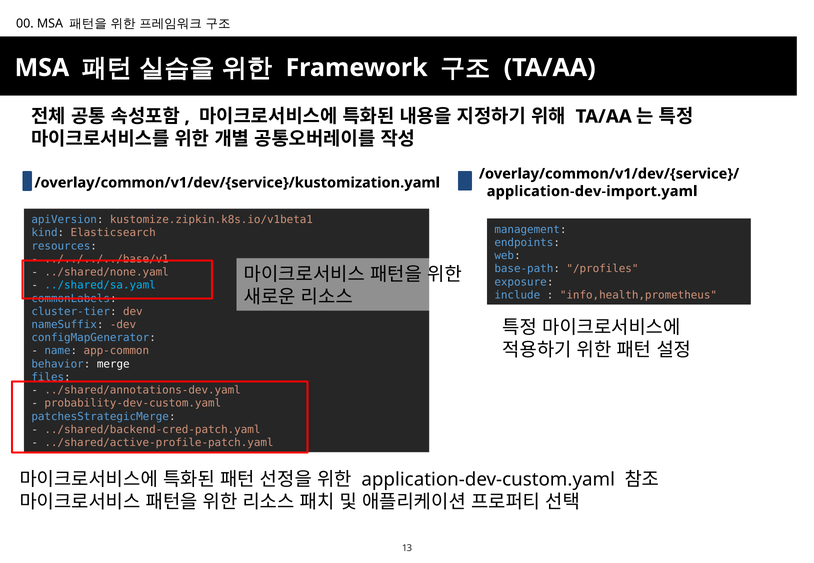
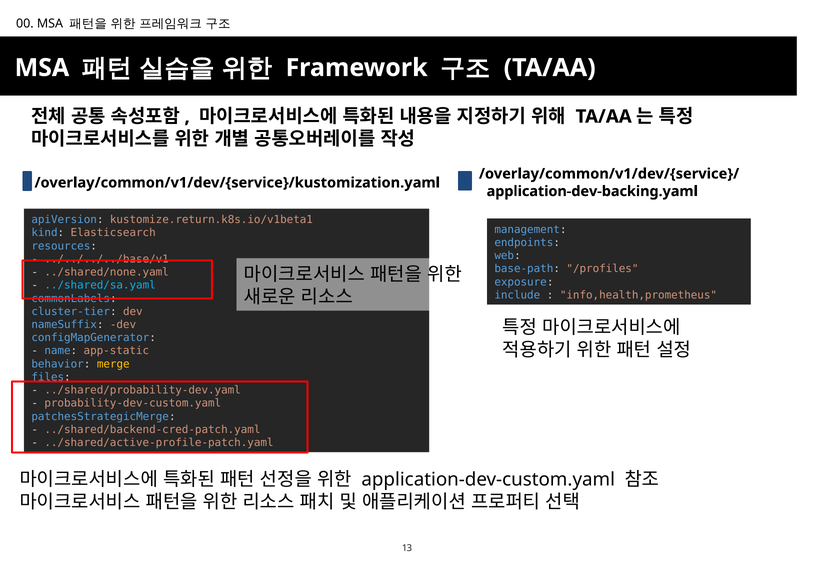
application-dev-import.yaml: application-dev-import.yaml -> application-dev-backing.yaml
kustomize.zipkin.k8s.io/v1beta1: kustomize.zipkin.k8s.io/v1beta1 -> kustomize.return.k8s.io/v1beta1
app-common: app-common -> app-static
merge colour: white -> yellow
../shared/annotations-dev.yaml: ../shared/annotations-dev.yaml -> ../shared/probability-dev.yaml
